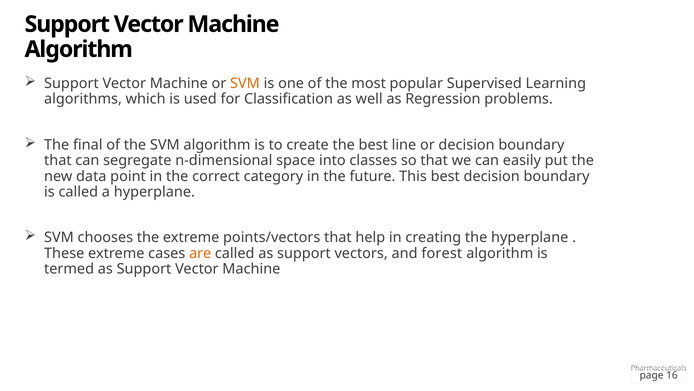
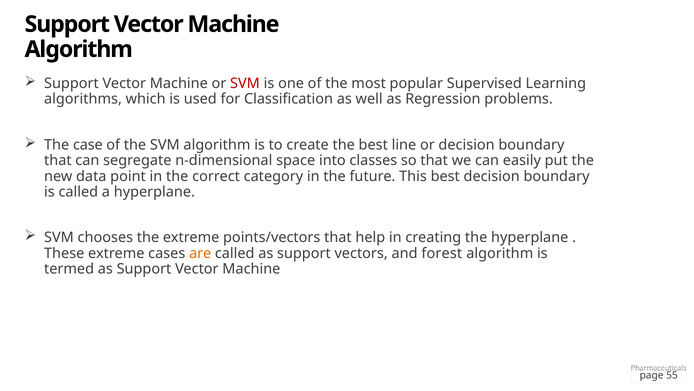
SVM at (245, 83) colour: orange -> red
final: final -> case
16: 16 -> 55
